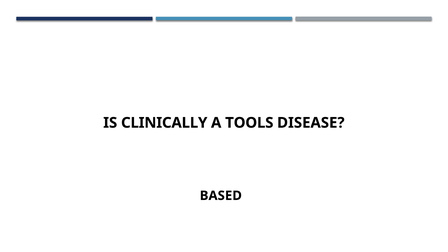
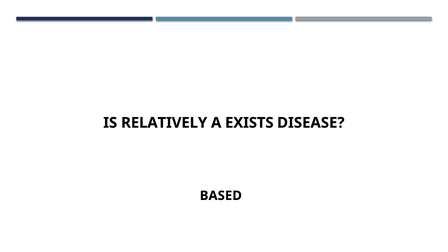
CLINICALLY: CLINICALLY -> RELATIVELY
TOOLS: TOOLS -> EXISTS
